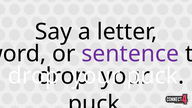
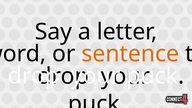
sentence colour: purple -> orange
